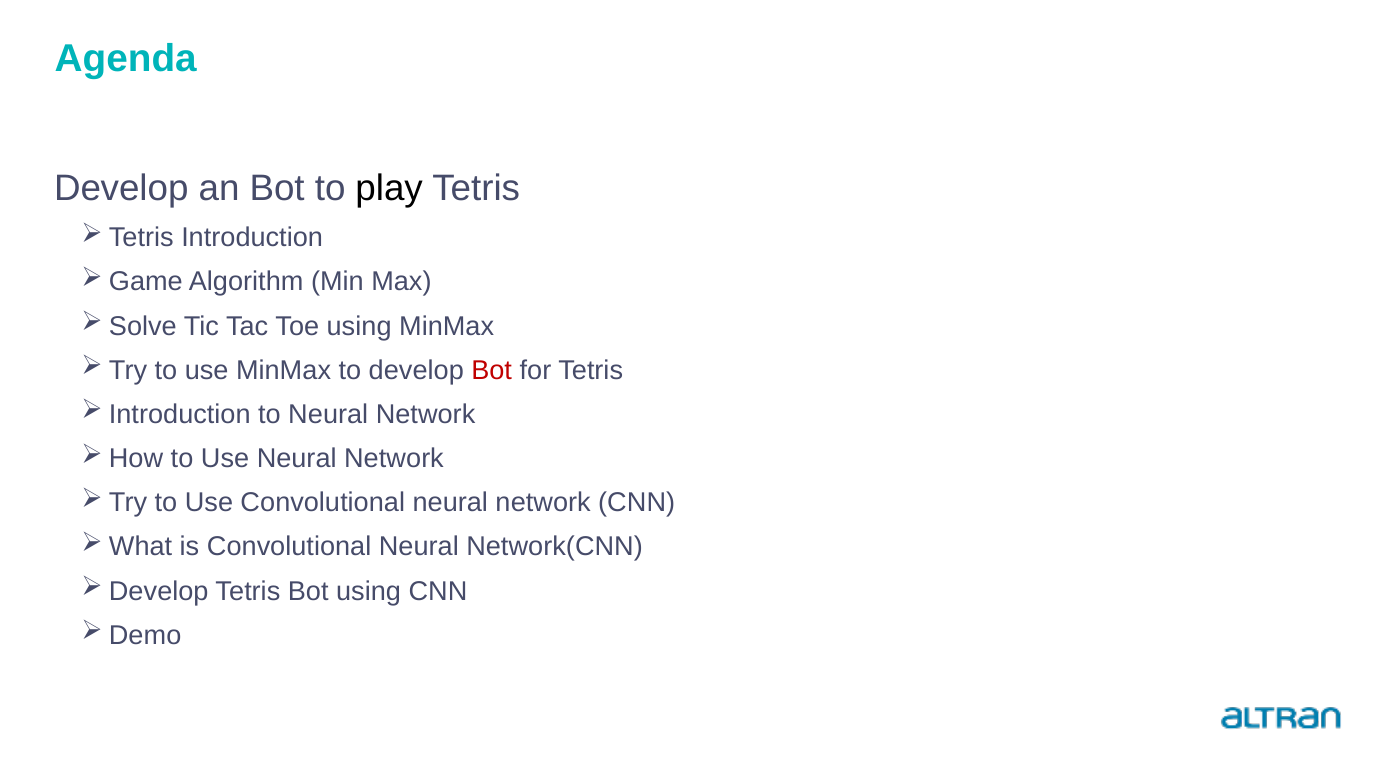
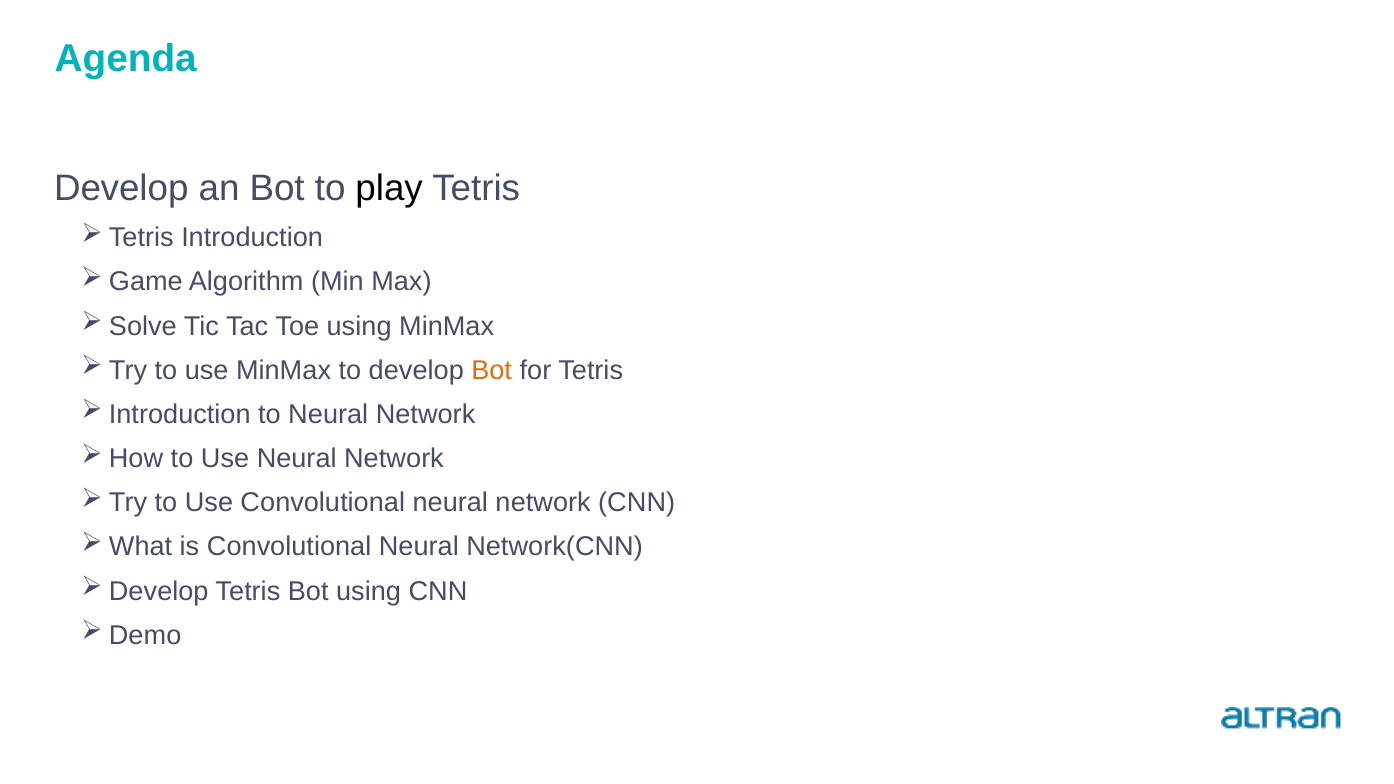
Bot at (492, 370) colour: red -> orange
